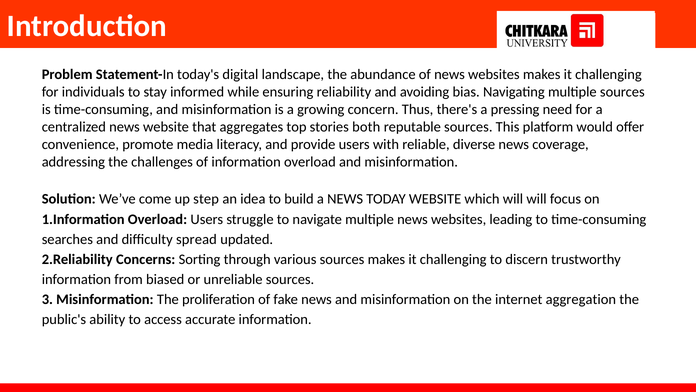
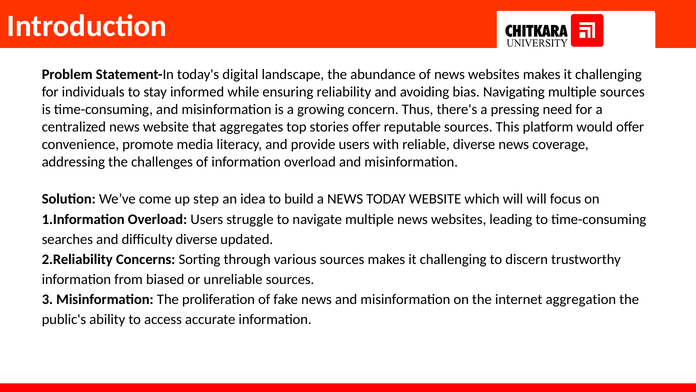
stories both: both -> offer
difficulty spread: spread -> diverse
